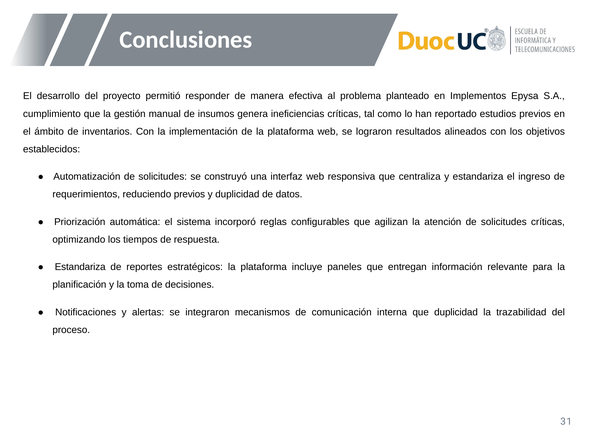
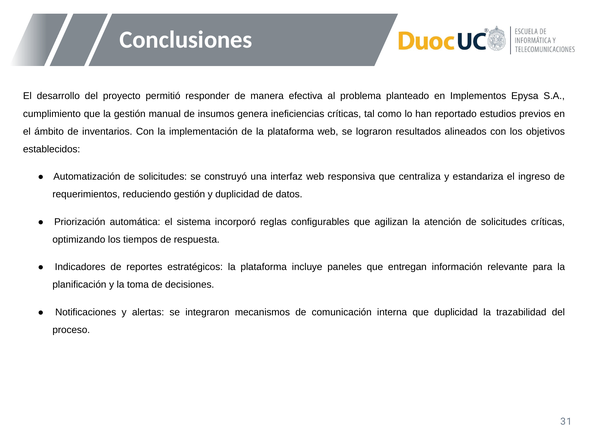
reduciendo previos: previos -> gestión
Estandariza at (80, 267): Estandariza -> Indicadores
